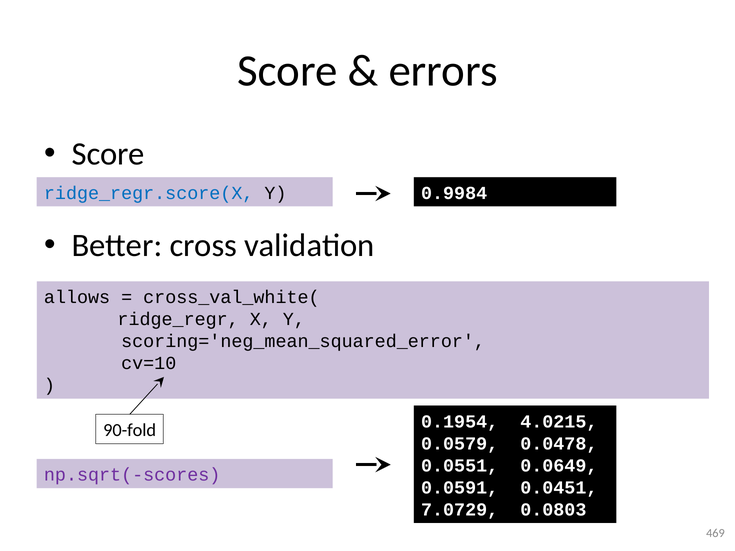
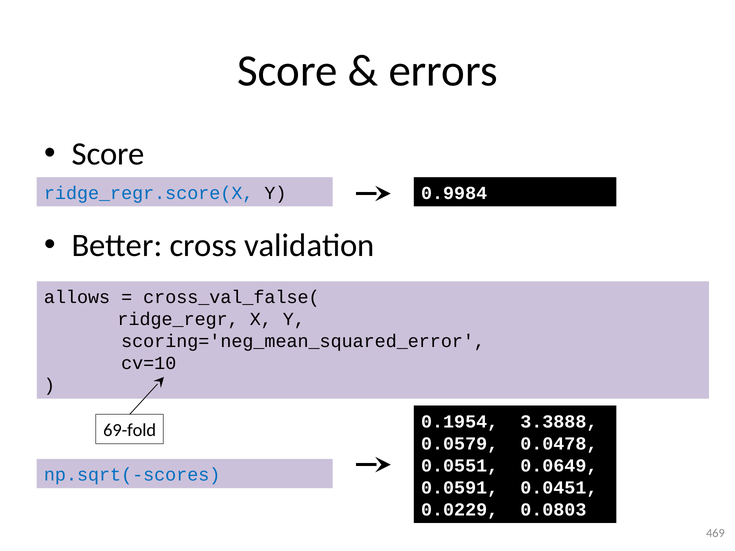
cross_val_white(: cross_val_white( -> cross_val_false(
4.0215: 4.0215 -> 3.3888
90-fold: 90-fold -> 69-fold
np.sqrt(-scores colour: purple -> blue
7.0729: 7.0729 -> 0.0229
